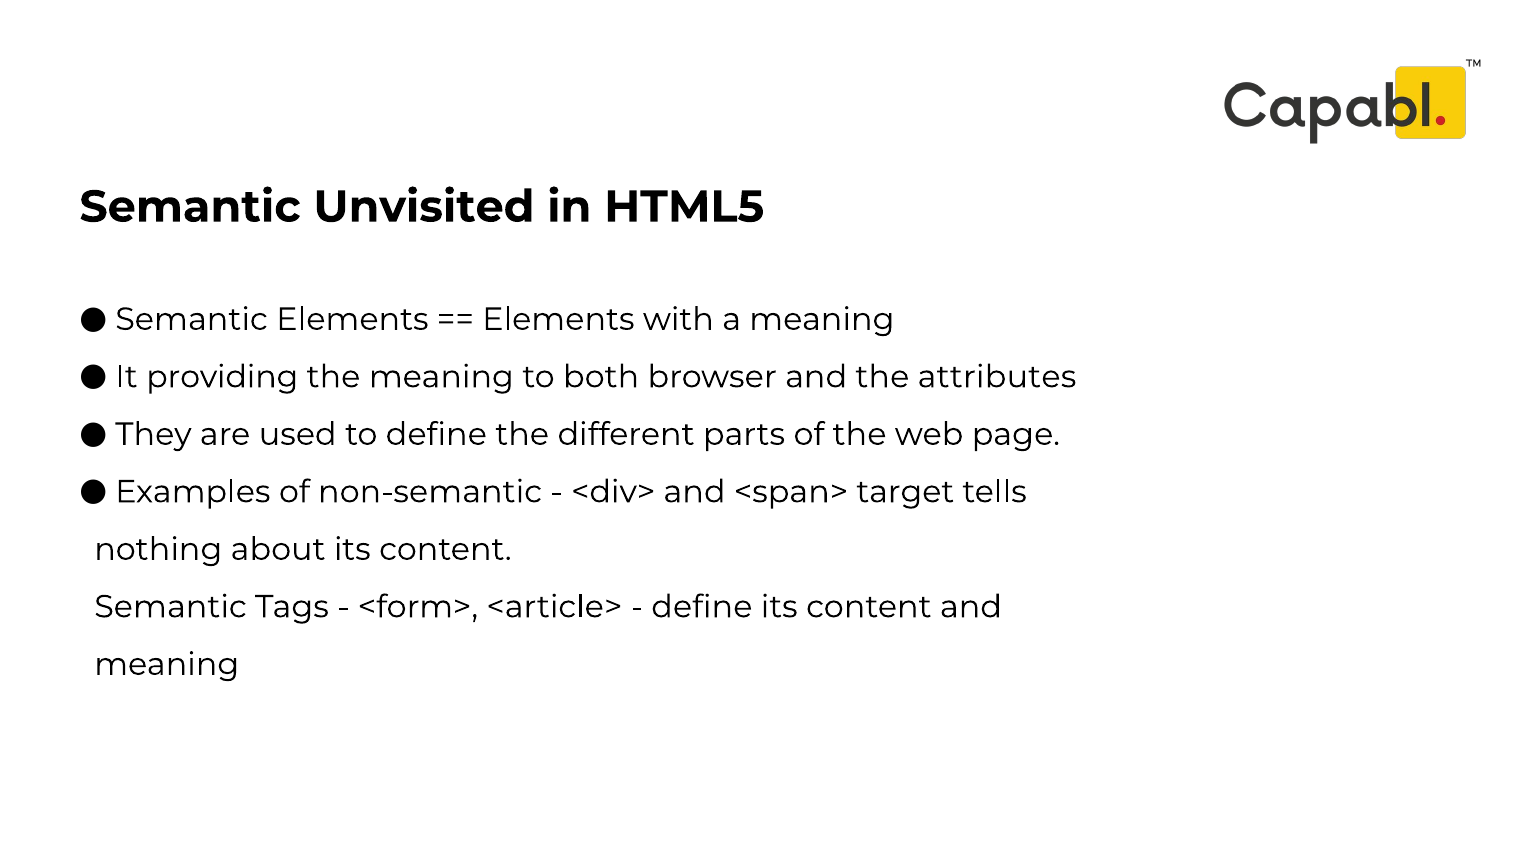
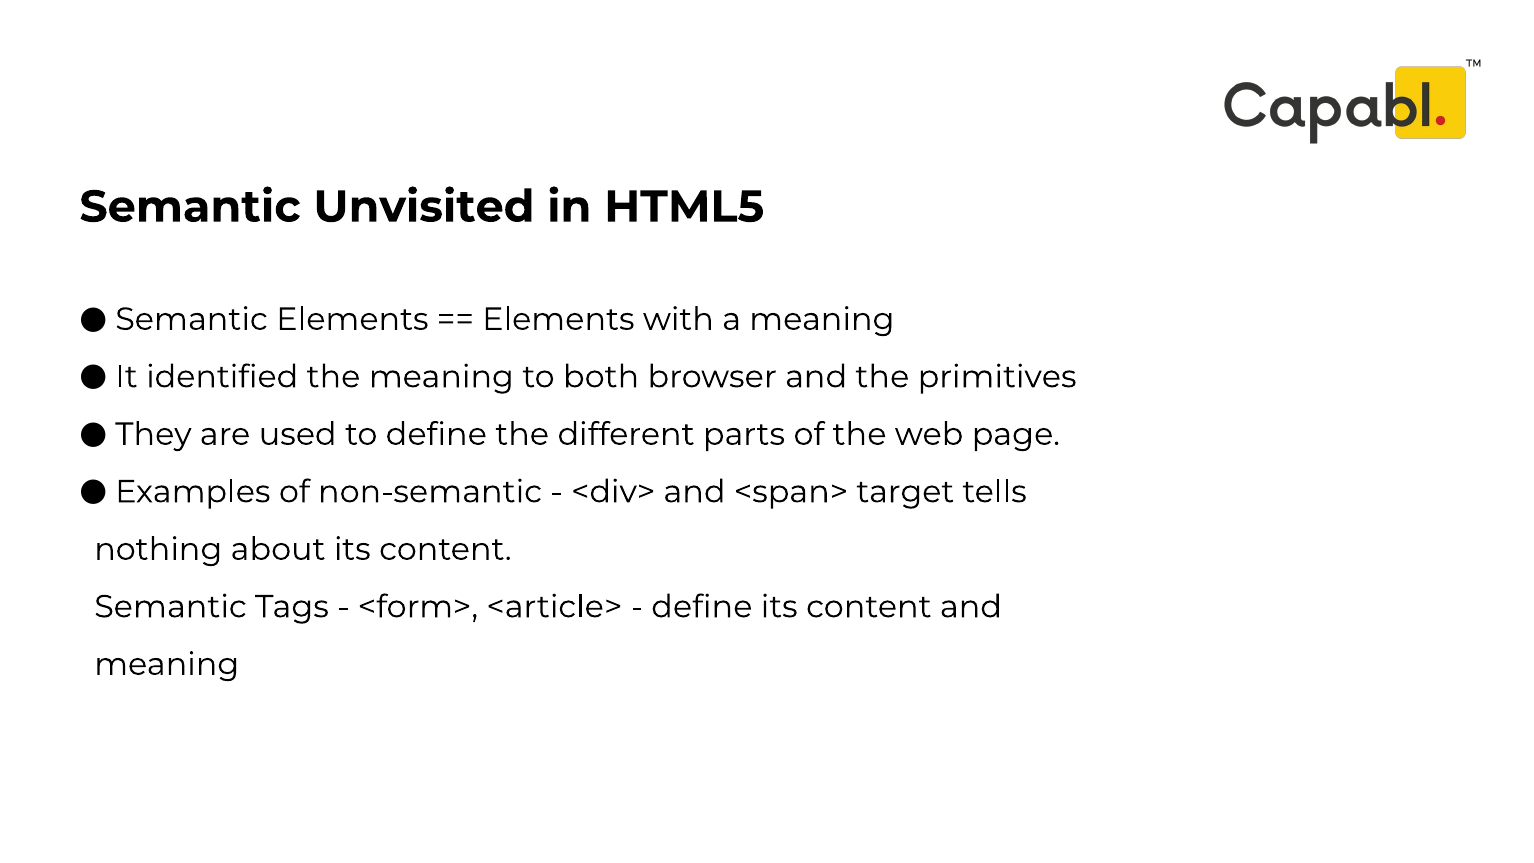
providing: providing -> identified
attributes: attributes -> primitives
